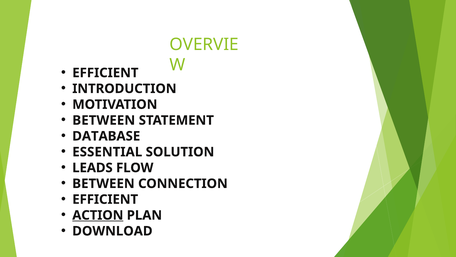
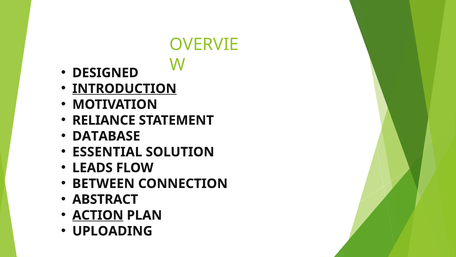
EFFICIENT at (105, 73): EFFICIENT -> DESIGNED
INTRODUCTION underline: none -> present
BETWEEN at (104, 120): BETWEEN -> RELIANCE
EFFICIENT at (105, 199): EFFICIENT -> ABSTRACT
DOWNLOAD: DOWNLOAD -> UPLOADING
